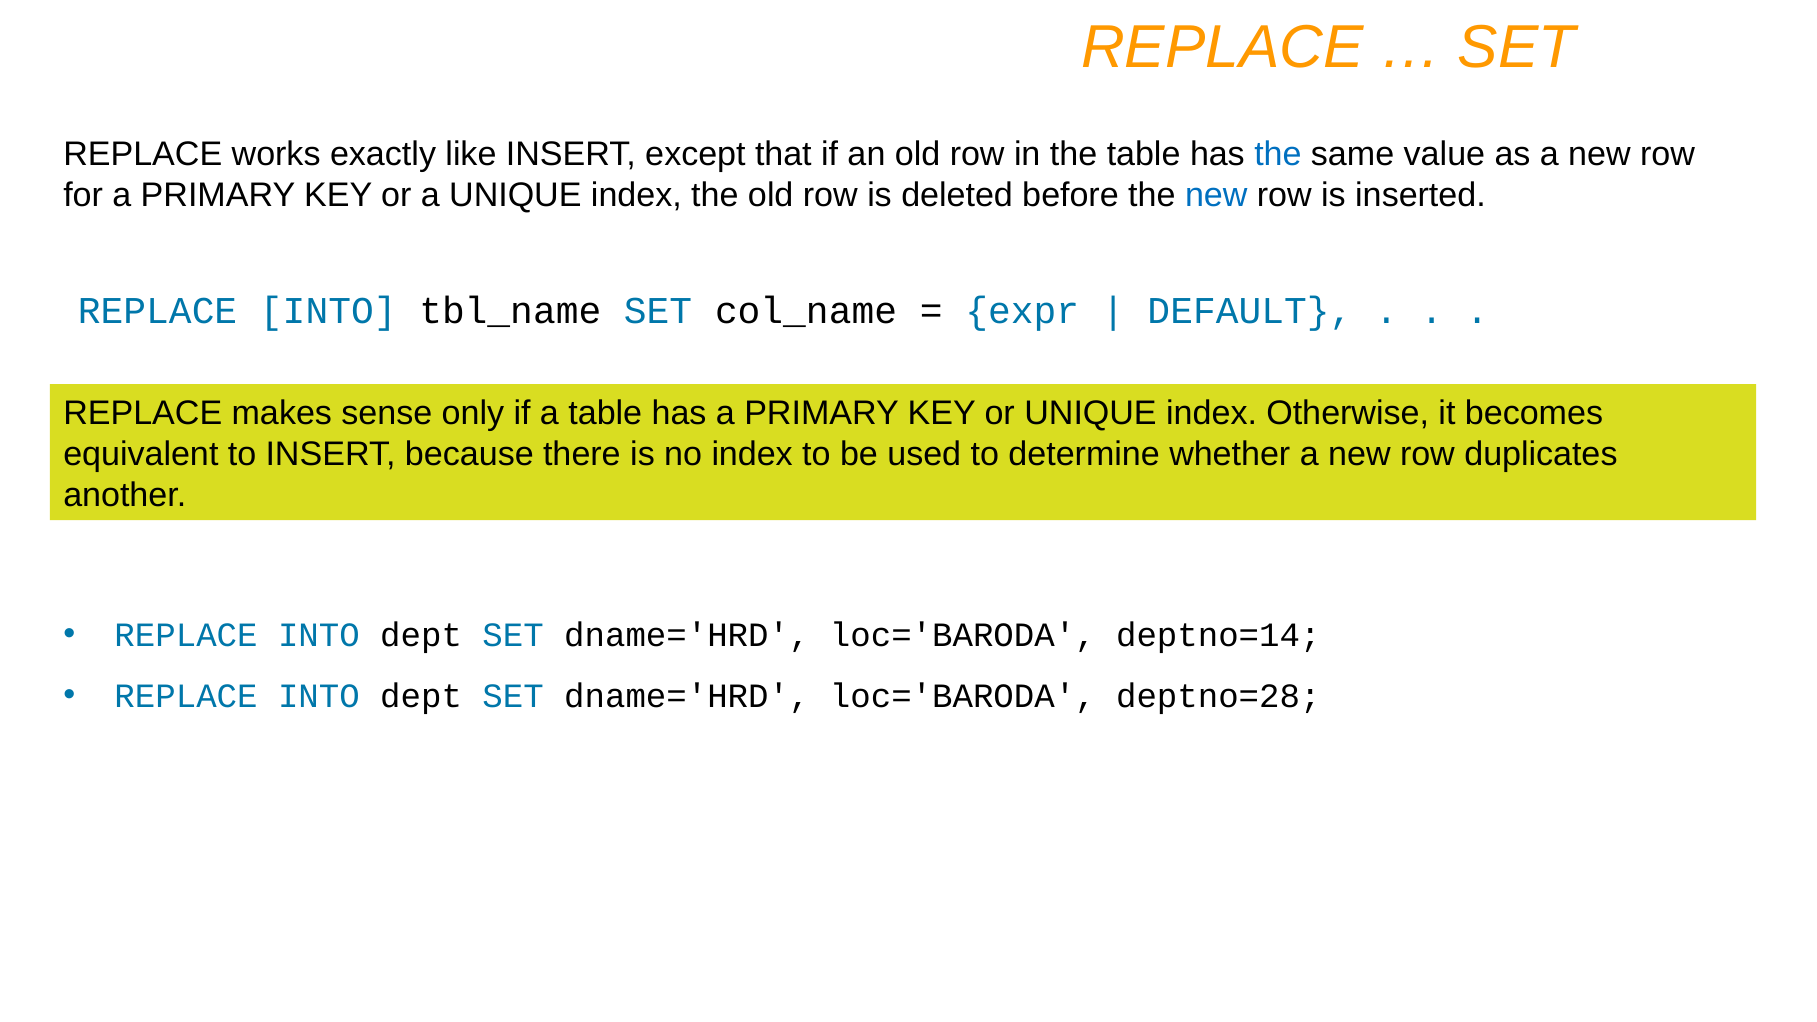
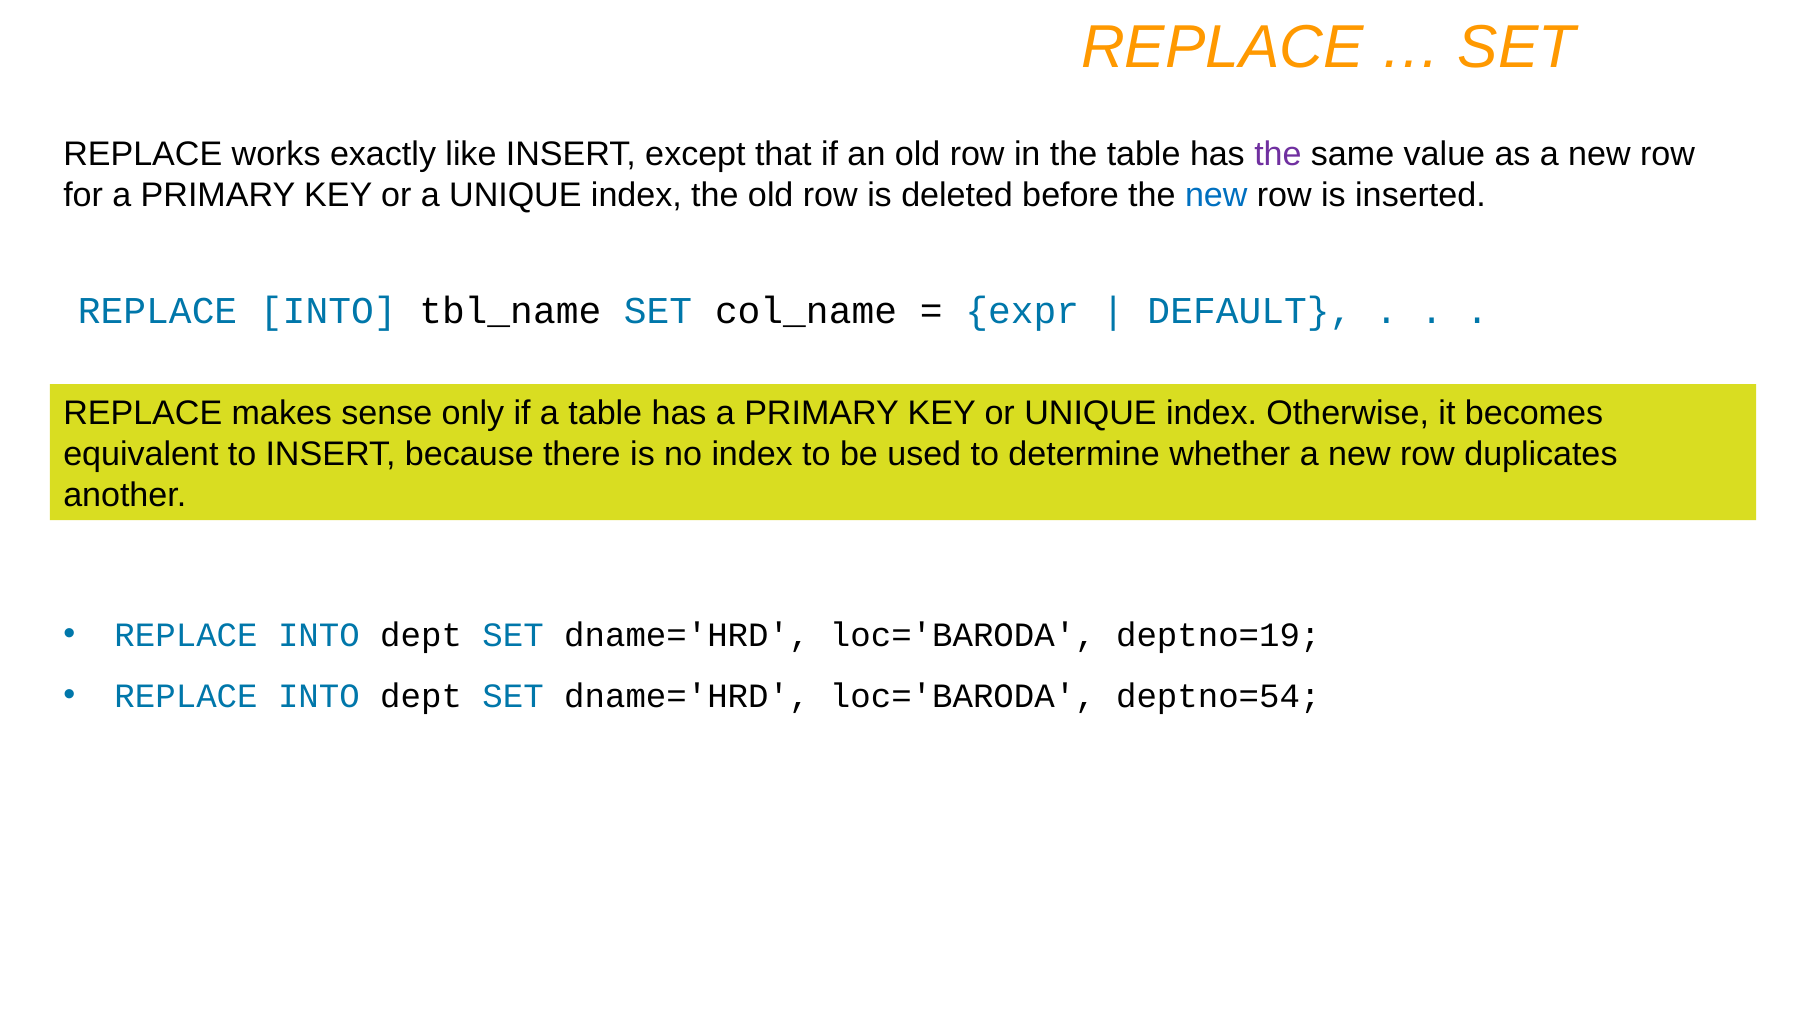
the at (1278, 154) colour: blue -> purple
deptno=14: deptno=14 -> deptno=19
deptno=28: deptno=28 -> deptno=54
